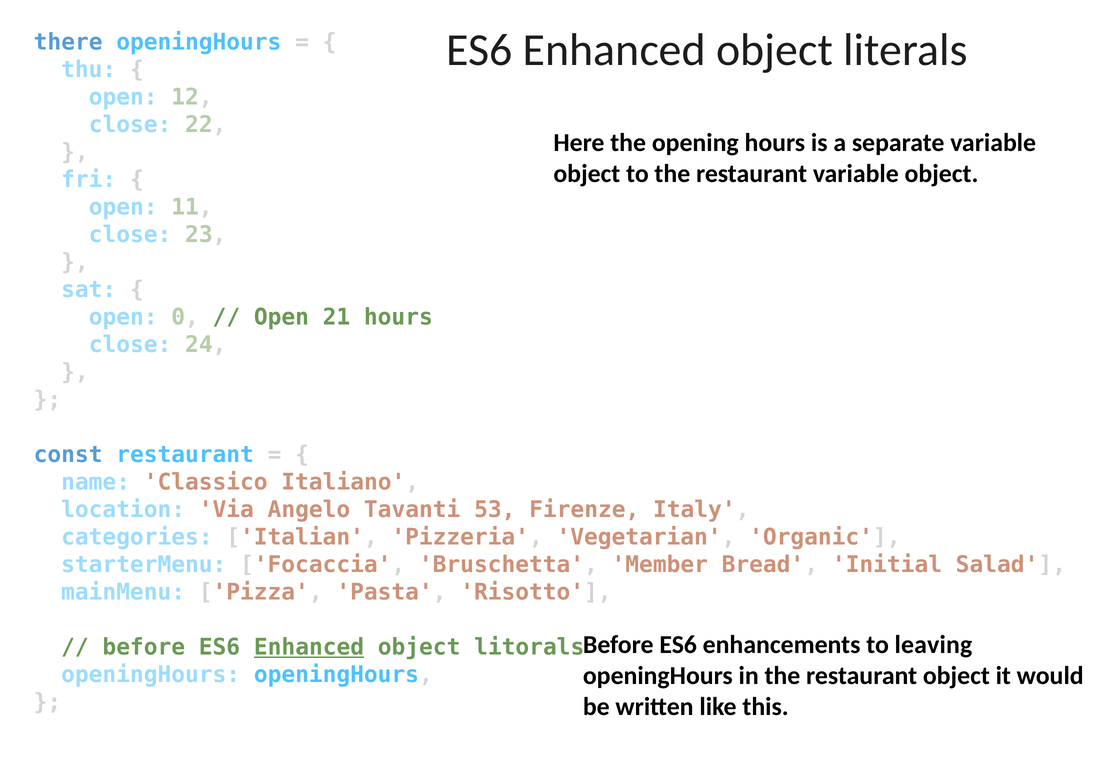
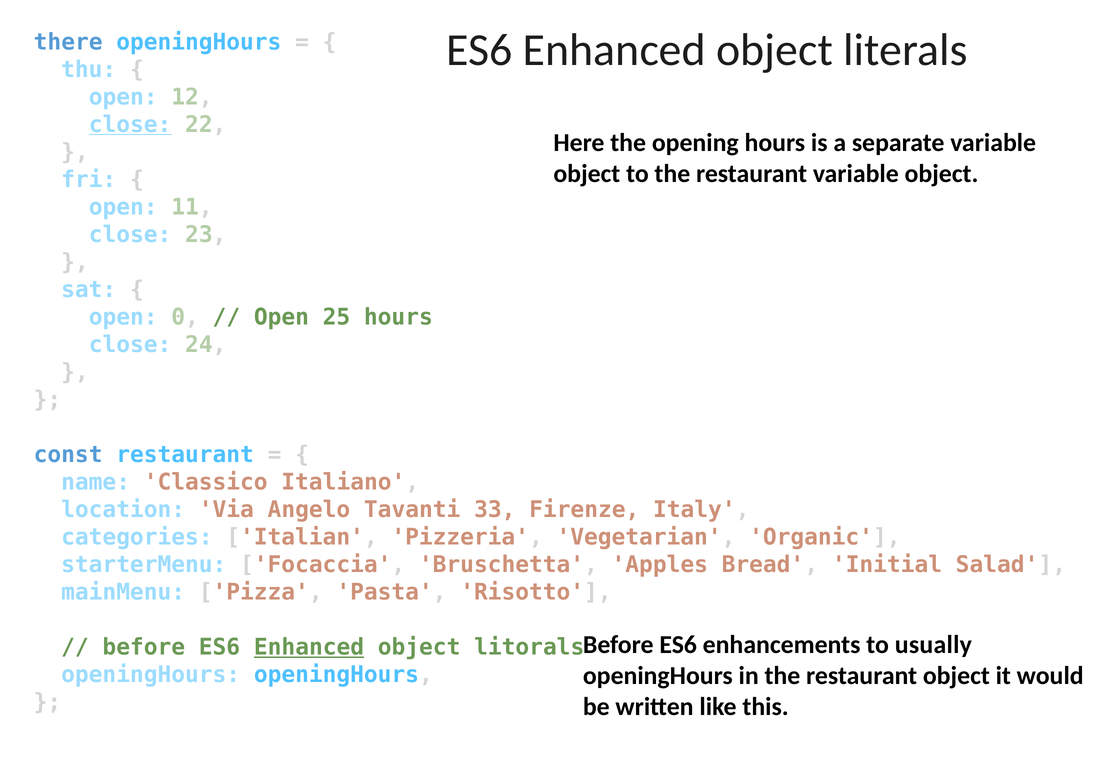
close at (130, 125) underline: none -> present
21: 21 -> 25
53: 53 -> 33
Member: Member -> Apples
leaving: leaving -> usually
